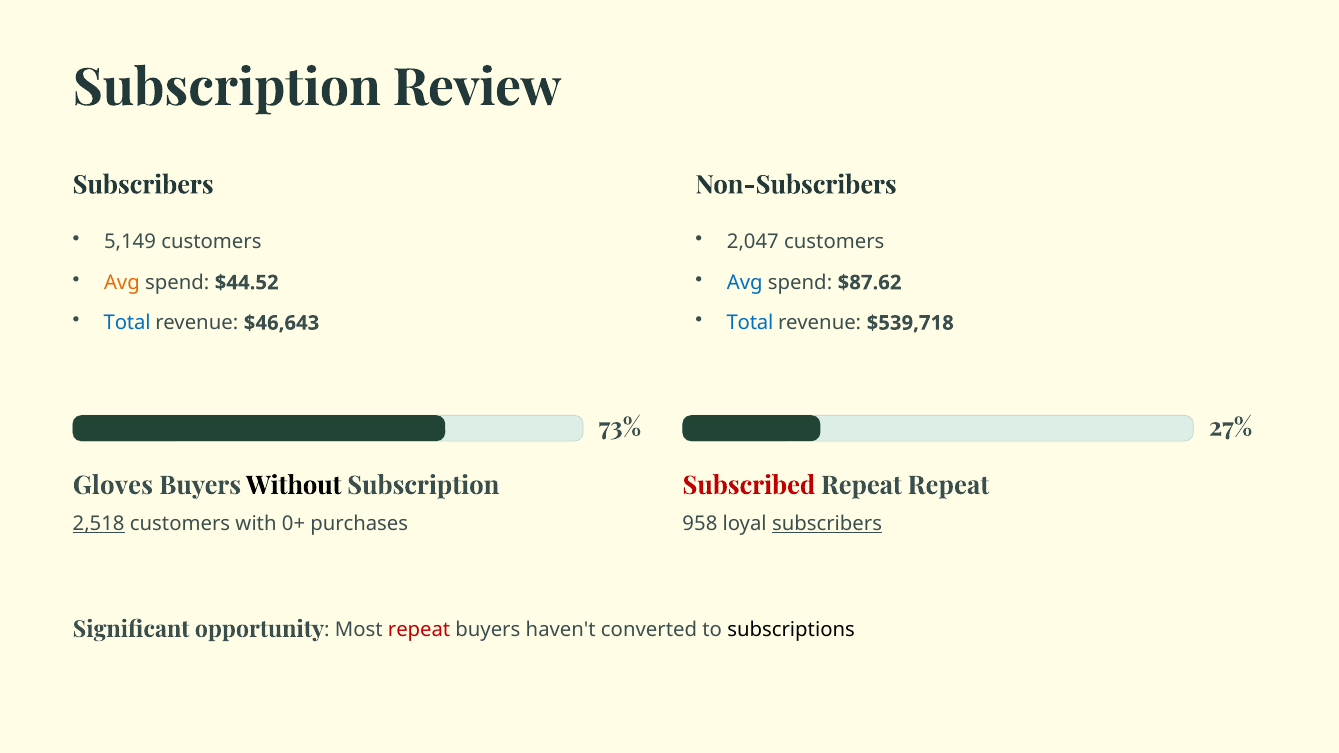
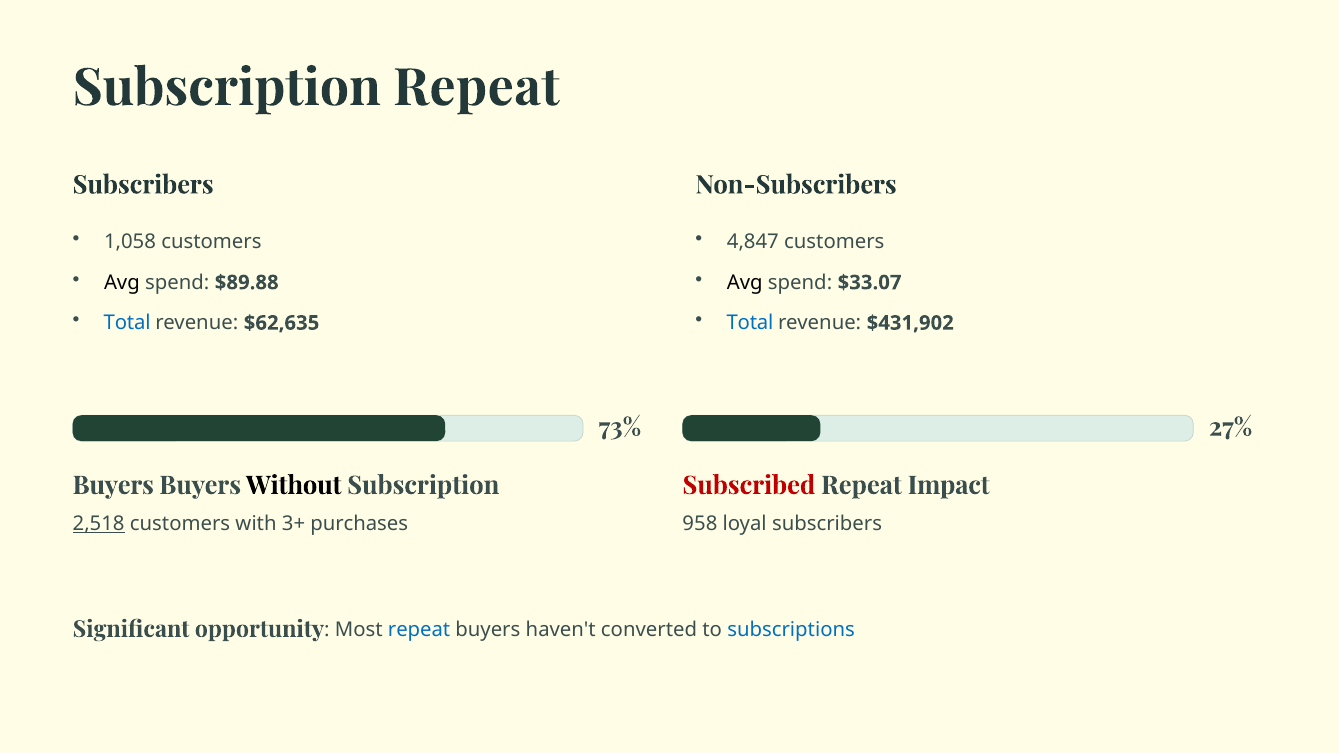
Subscription Review: Review -> Repeat
5,149: 5,149 -> 1,058
2,047: 2,047 -> 4,847
Avg at (122, 283) colour: orange -> black
$44.52: $44.52 -> $89.88
Avg at (745, 283) colour: blue -> black
$87.62: $87.62 -> $33.07
$46,643: $46,643 -> $62,635
$539,718: $539,718 -> $431,902
Gloves at (113, 486): Gloves -> Buyers
Repeat Repeat: Repeat -> Impact
0+: 0+ -> 3+
subscribers at (827, 524) underline: present -> none
repeat at (419, 630) colour: red -> blue
subscriptions colour: black -> blue
